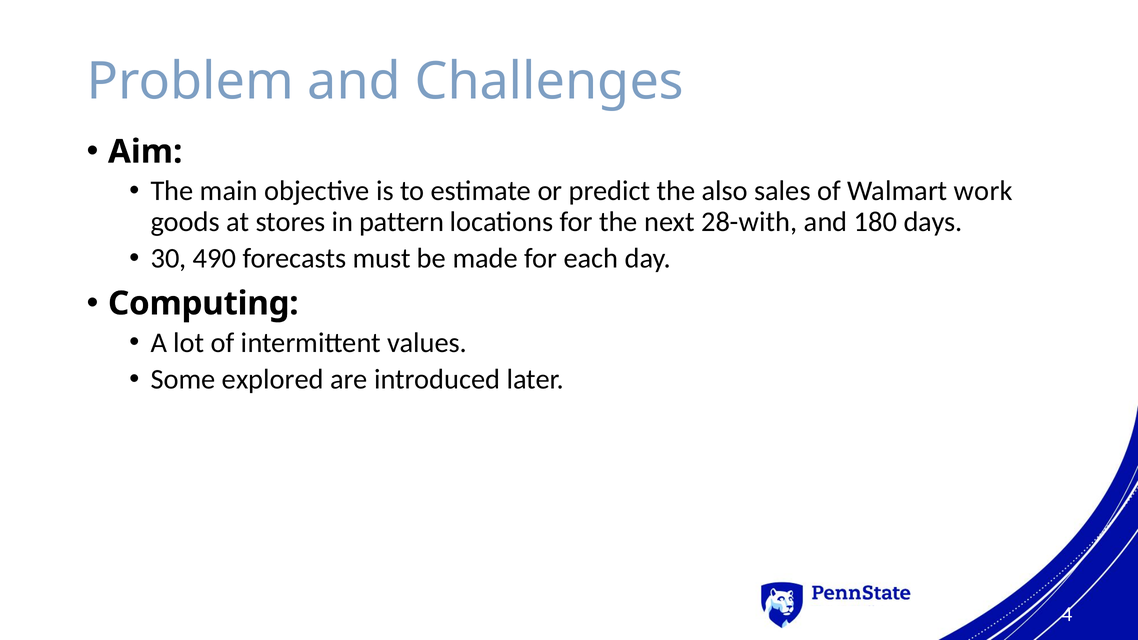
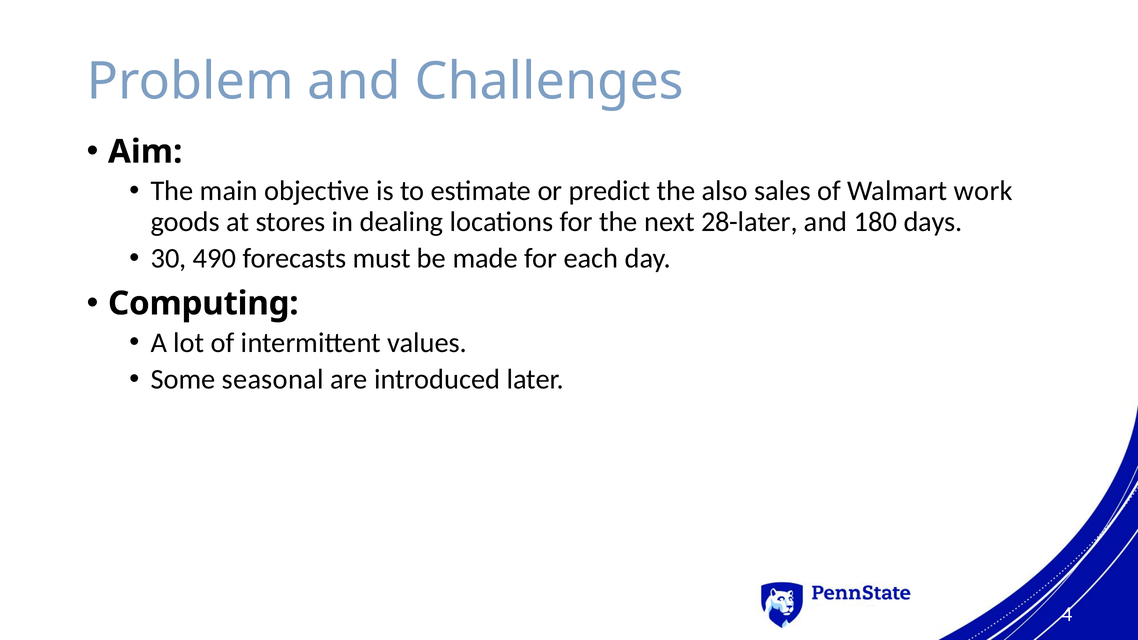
pattern: pattern -> dealing
28-with: 28-with -> 28-later
explored: explored -> seasonal
